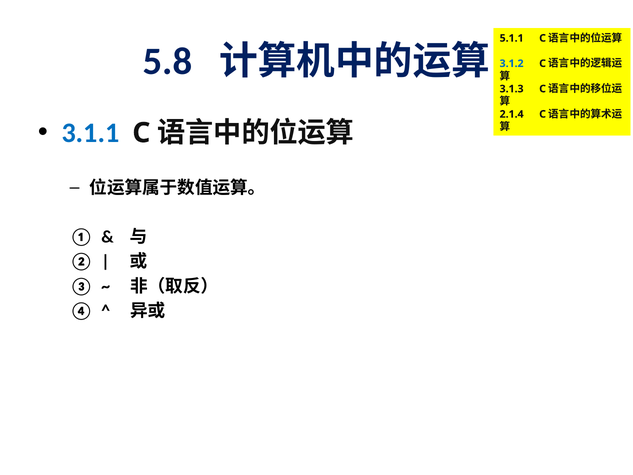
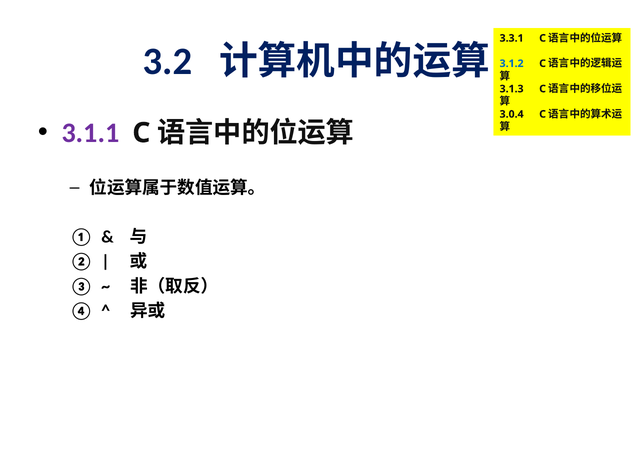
5.1.1: 5.1.1 -> 3.3.1
5.8: 5.8 -> 3.2
2.1.4: 2.1.4 -> 3.0.4
3.1.1 colour: blue -> purple
